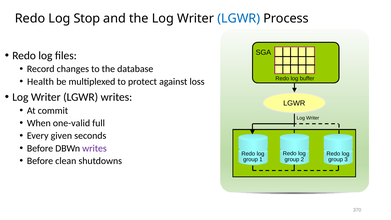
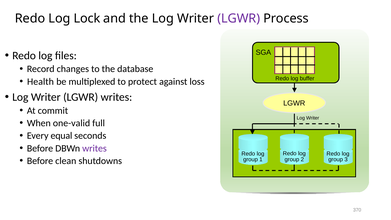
Stop: Stop -> Lock
LGWR at (239, 19) colour: blue -> purple
given: given -> equal
